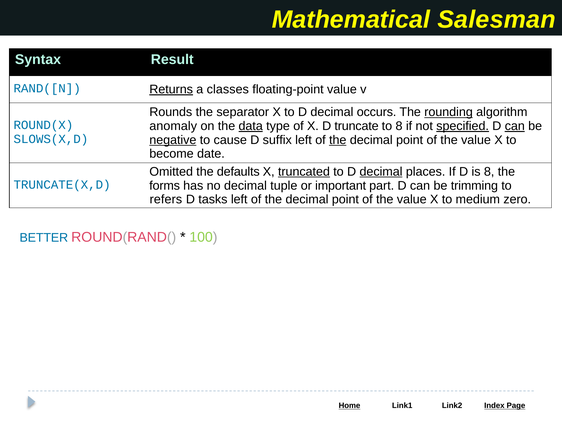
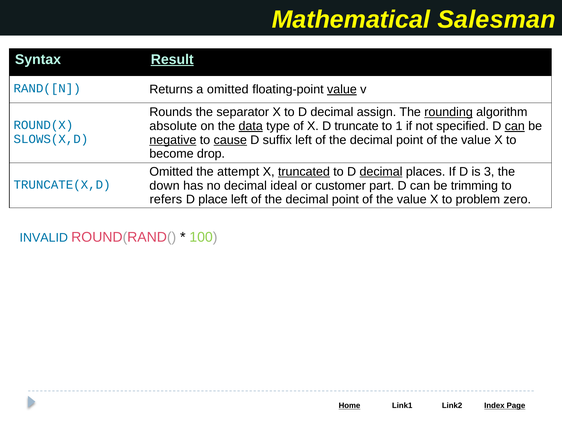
Result underline: none -> present
Returns underline: present -> none
a classes: classes -> omitted
value at (342, 89) underline: none -> present
occurs: occurs -> assign
anomaly: anomaly -> absolute
to 8: 8 -> 1
specified underline: present -> none
cause underline: none -> present
the at (338, 140) underline: present -> none
date: date -> drop
defaults: defaults -> attempt
is 8: 8 -> 3
forms: forms -> down
tuple: tuple -> ideal
important: important -> customer
tasks: tasks -> place
medium: medium -> problem
BETTER: BETTER -> INVALID
